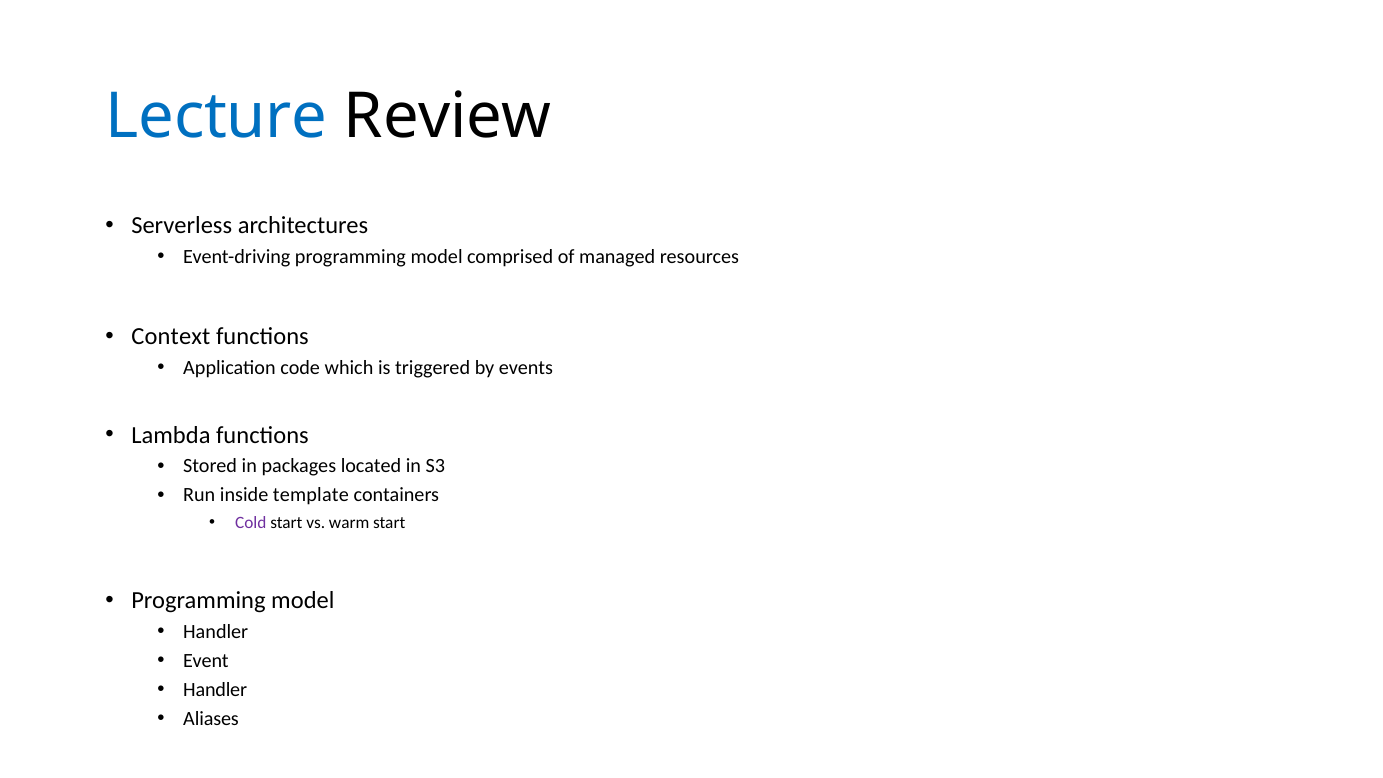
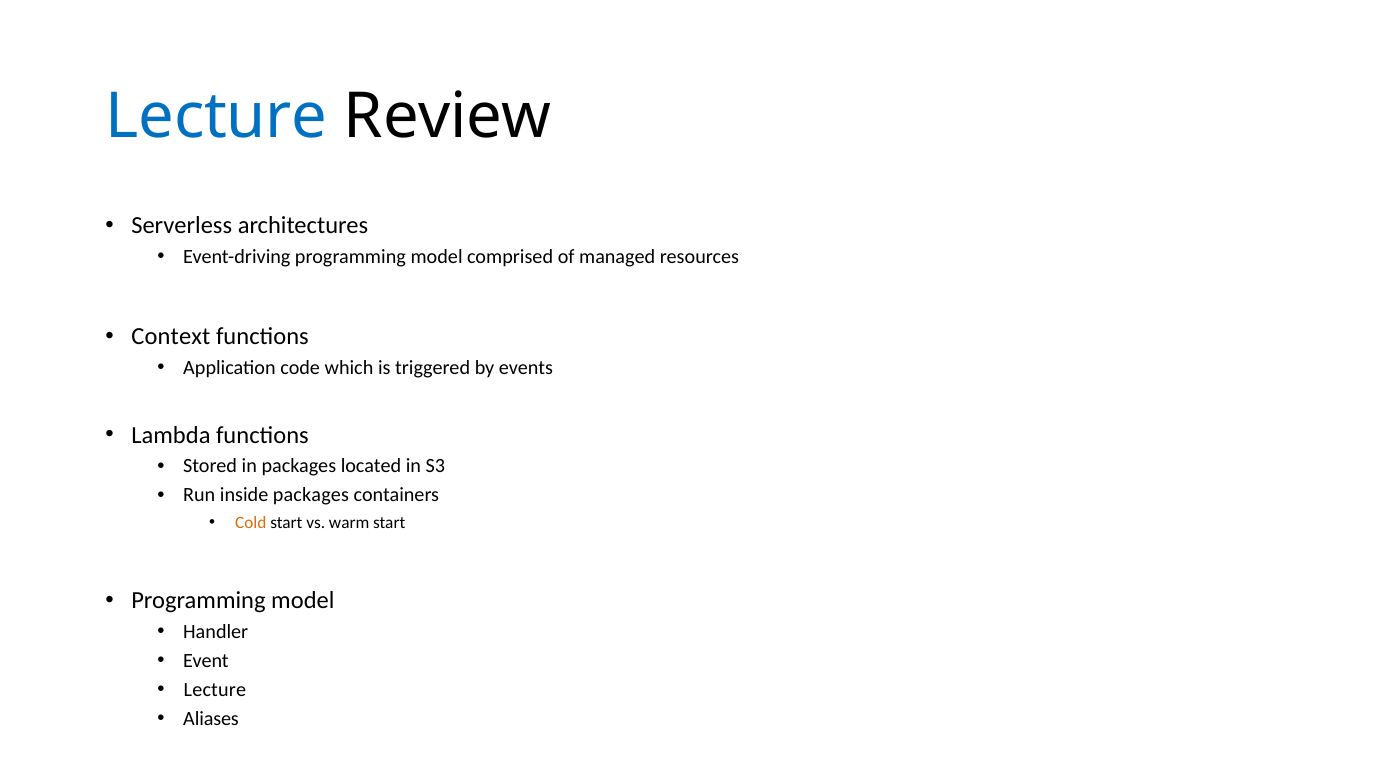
inside template: template -> packages
Cold colour: purple -> orange
Handler at (215, 690): Handler -> Lecture
